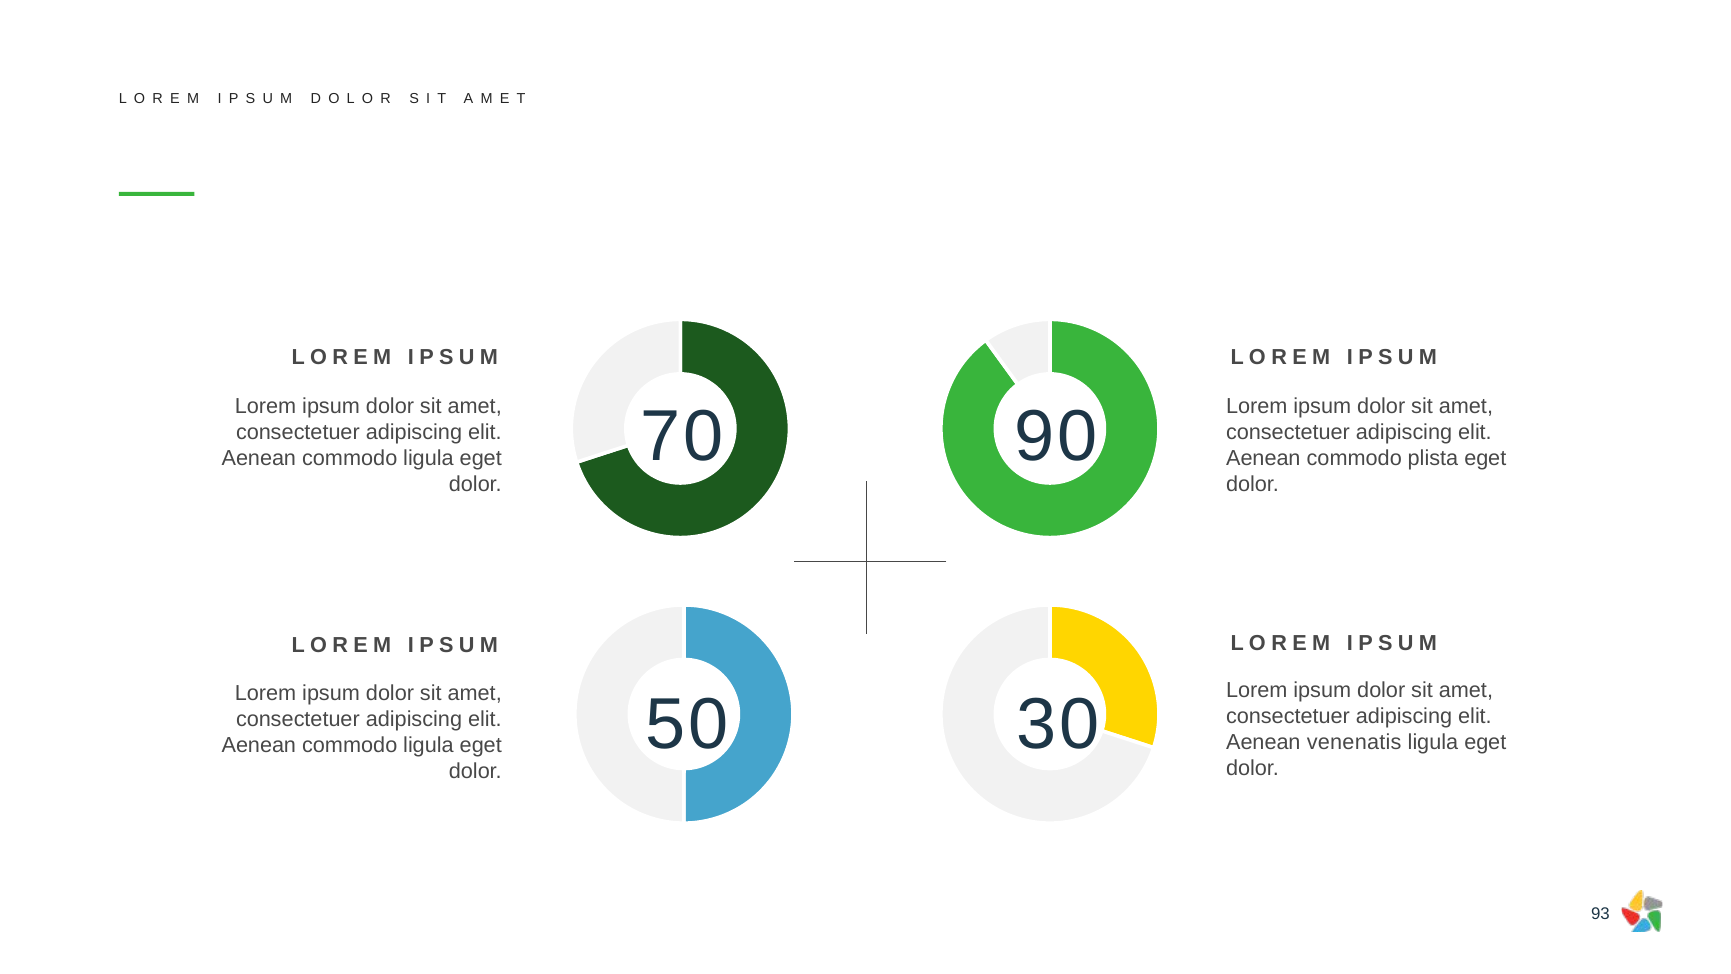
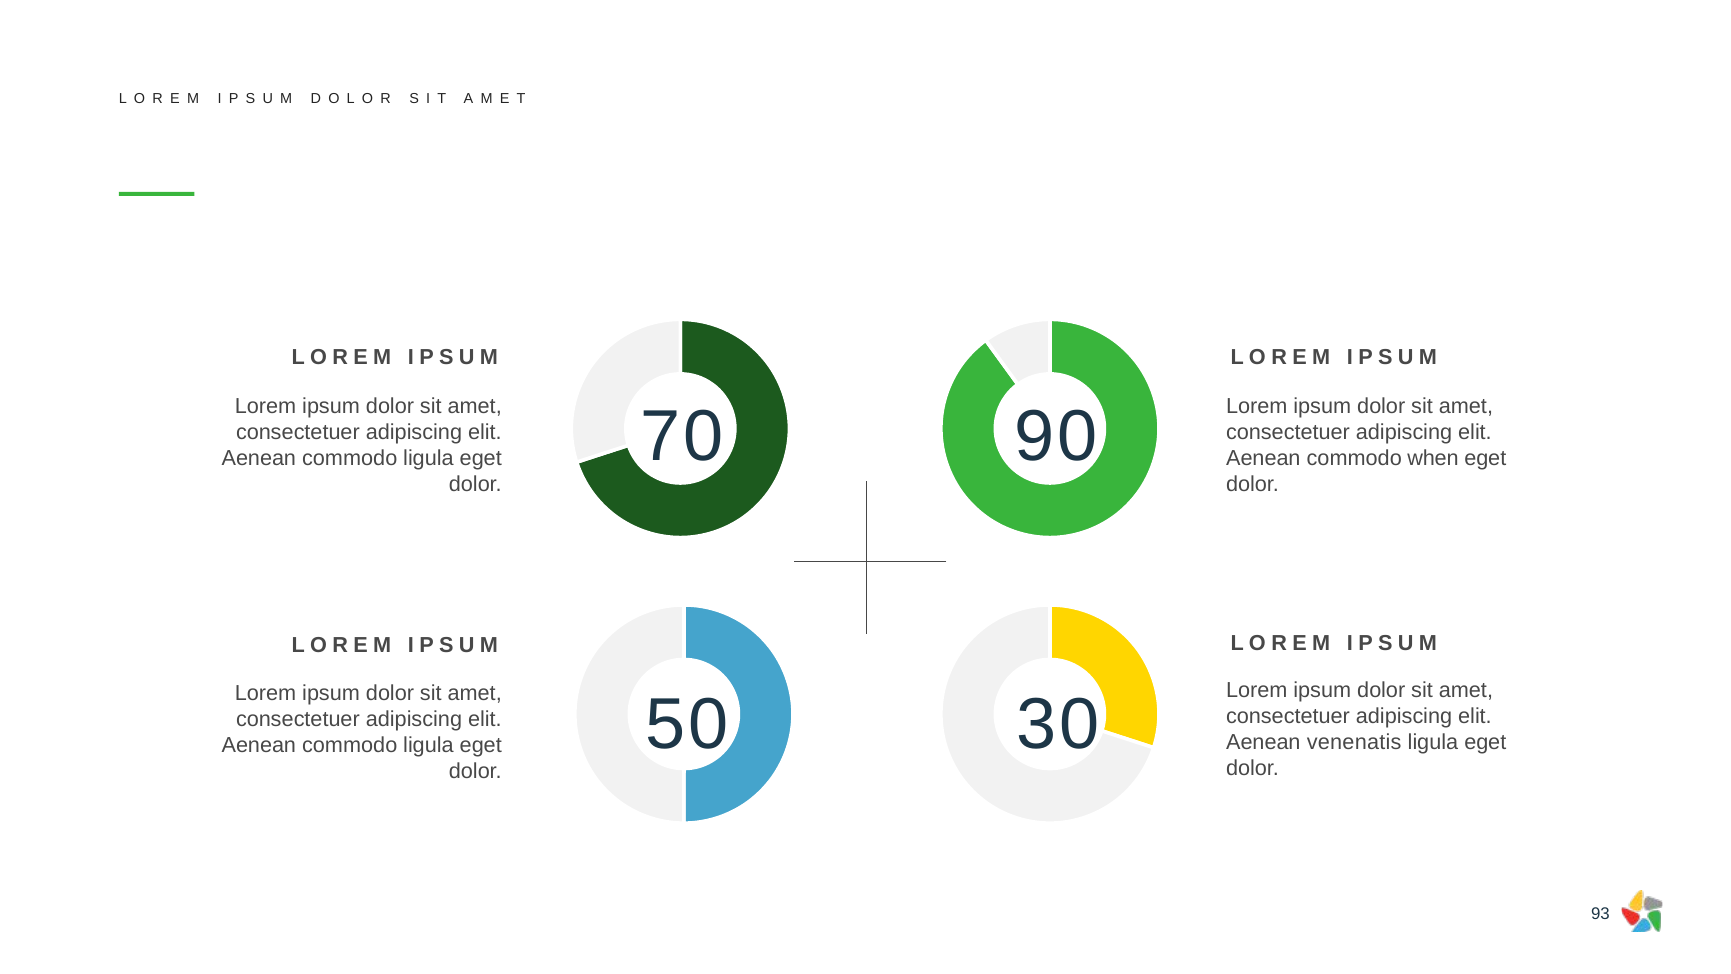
plista: plista -> when
